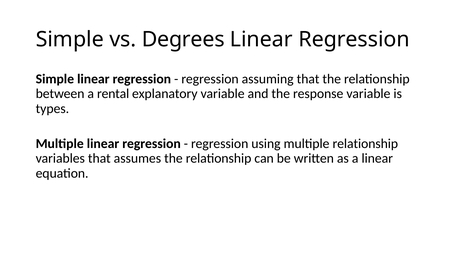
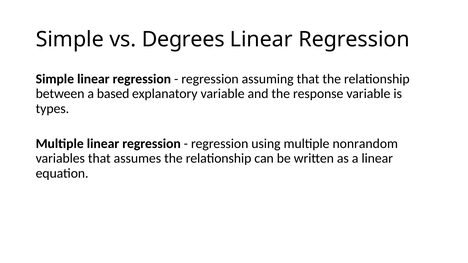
rental: rental -> based
multiple relationship: relationship -> nonrandom
